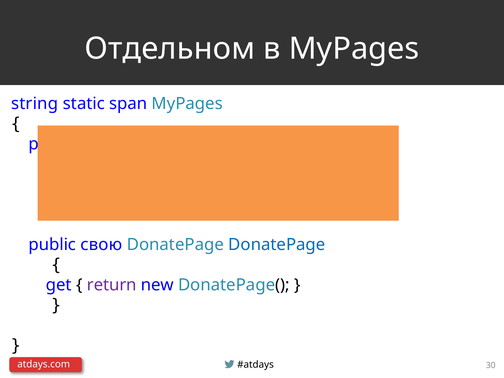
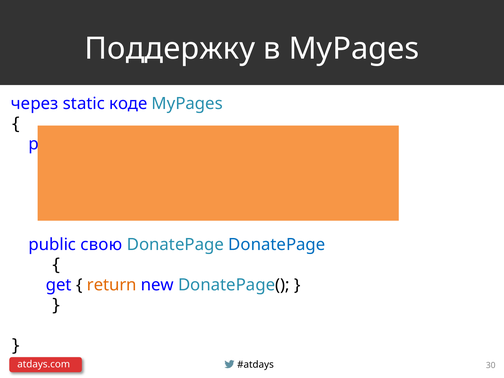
Отдельном: Отдельном -> Поддержку
string: string -> через
span: span -> коде
return at (112, 285) colour: purple -> orange
